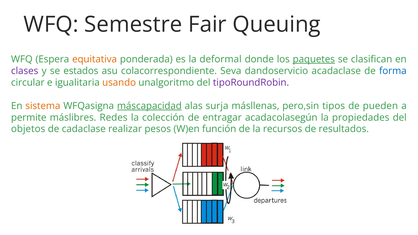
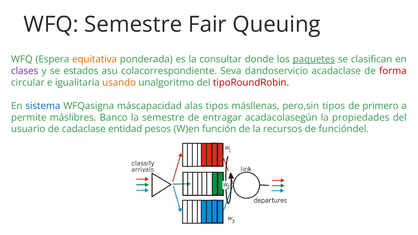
deformal: deformal -> consultar
forma colour: blue -> red
tipoRoundRobin colour: purple -> red
sistema colour: orange -> blue
máscapacidad underline: present -> none
alas surja: surja -> tipos
pueden: pueden -> primero
Redes: Redes -> Banco
la colección: colección -> semestre
objetos: objetos -> usuario
realizar: realizar -> entidad
resultados: resultados -> funcióndel
